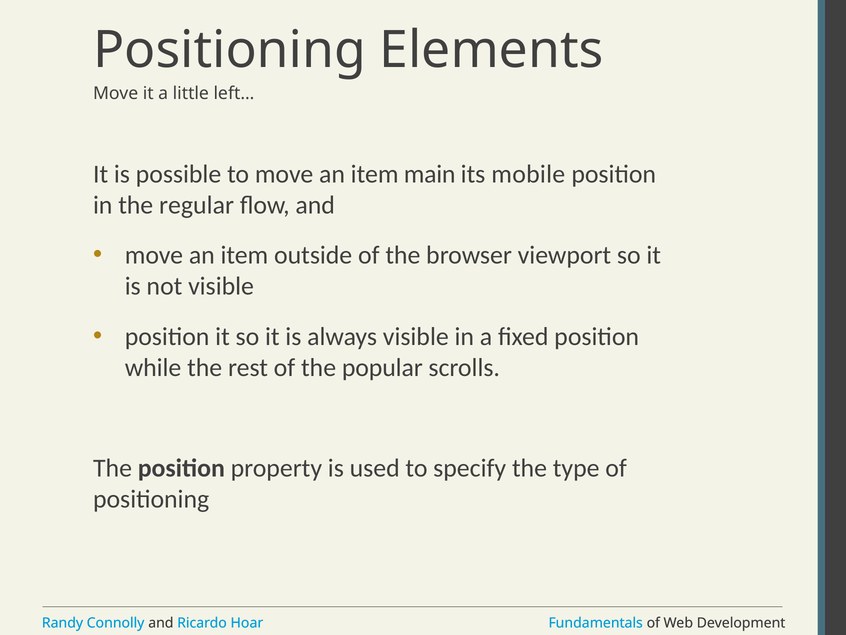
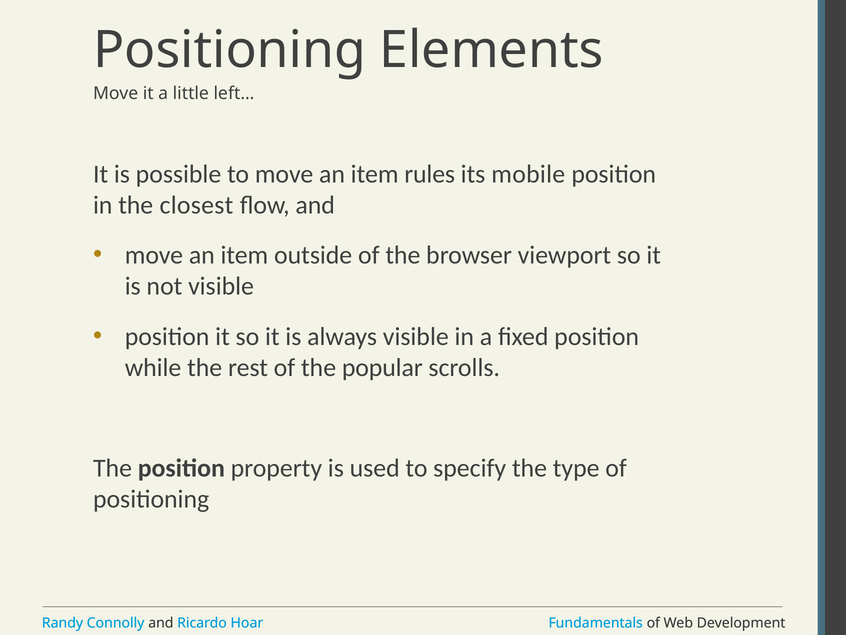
main: main -> rules
regular: regular -> closest
